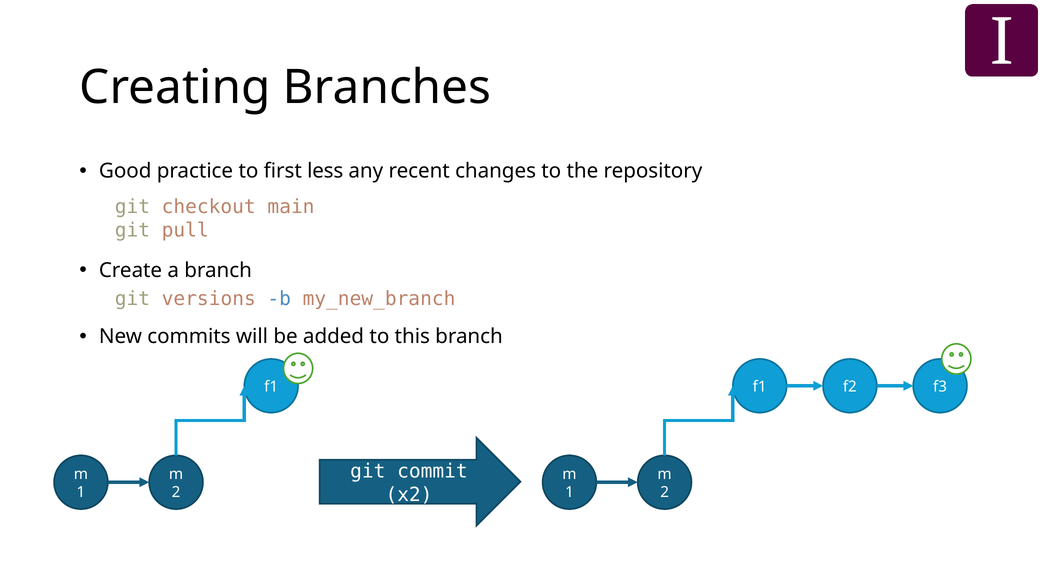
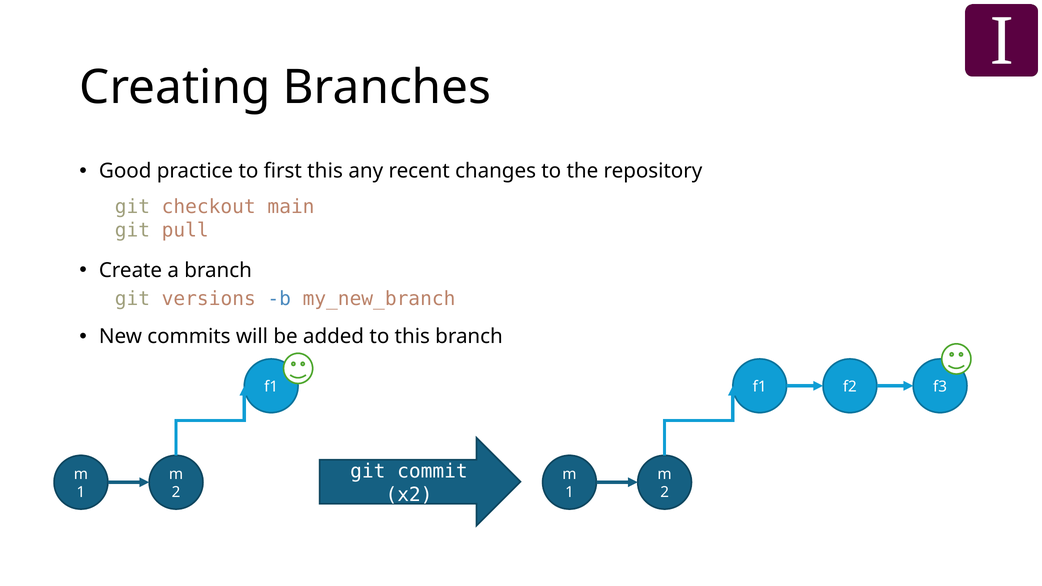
first less: less -> this
